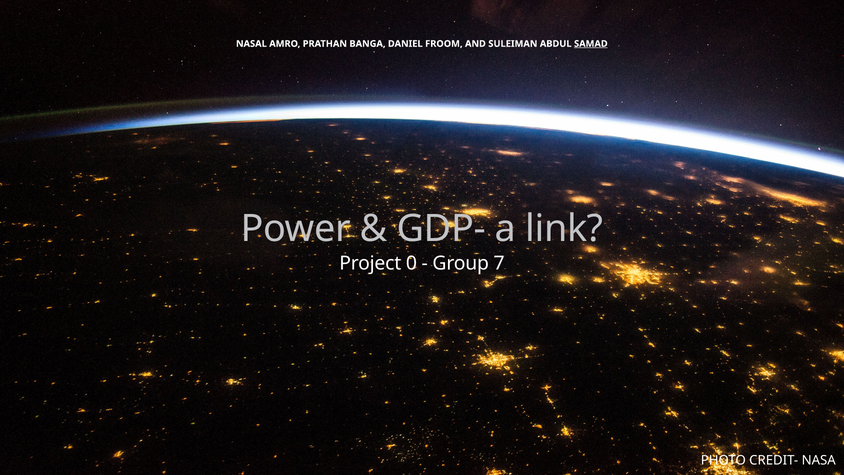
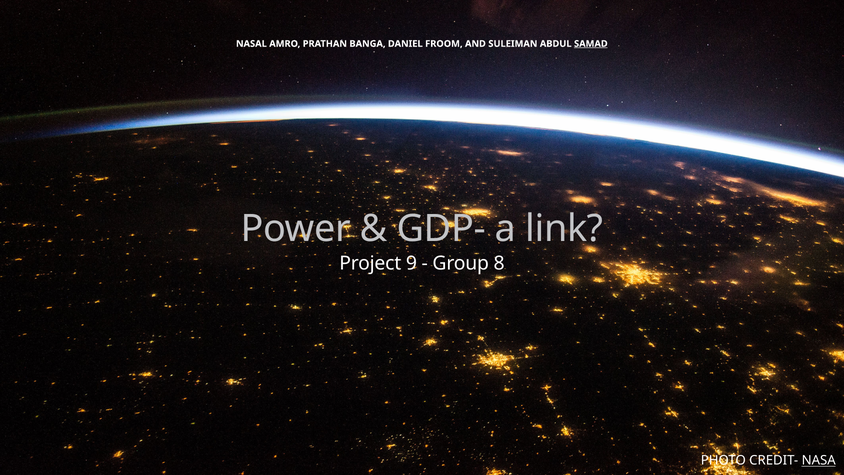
0: 0 -> 9
7: 7 -> 8
NASA underline: none -> present
